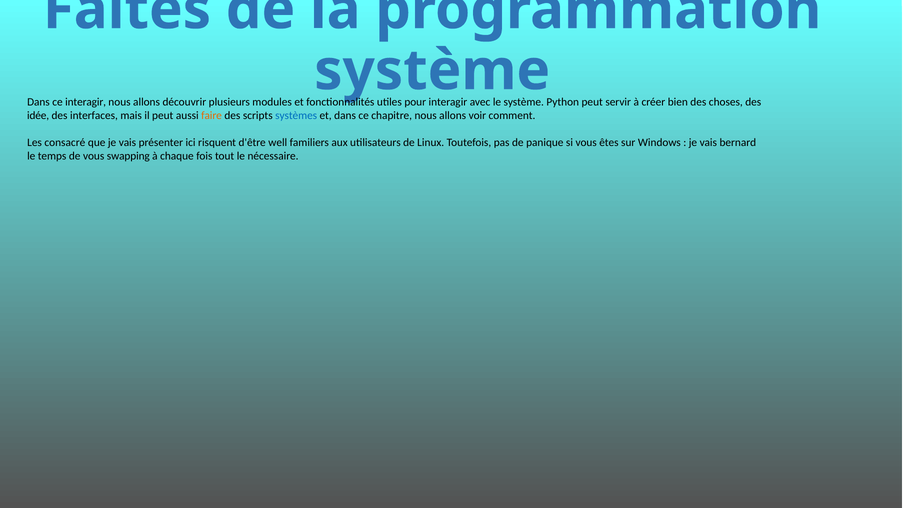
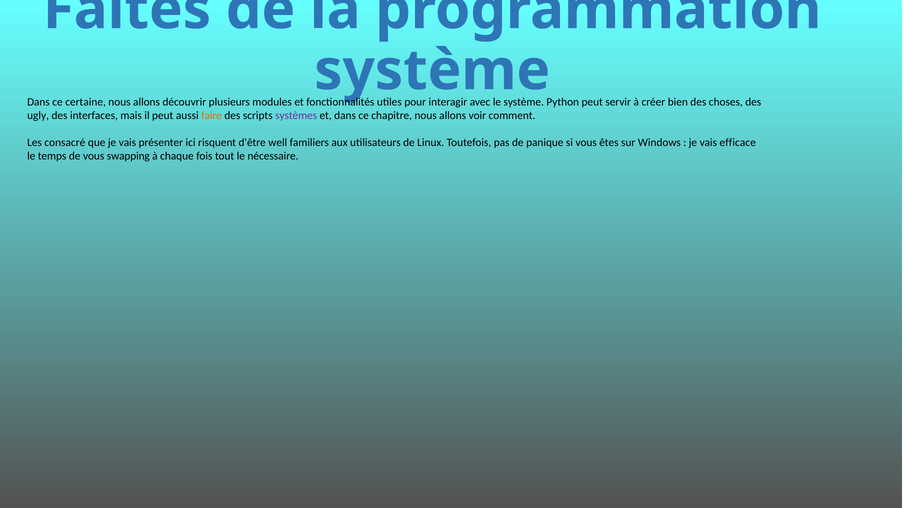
ce interagir: interagir -> certaine
idée: idée -> ugly
systèmes colour: blue -> purple
bernard: bernard -> efficace
